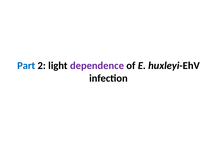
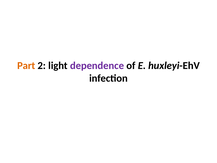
Part colour: blue -> orange
